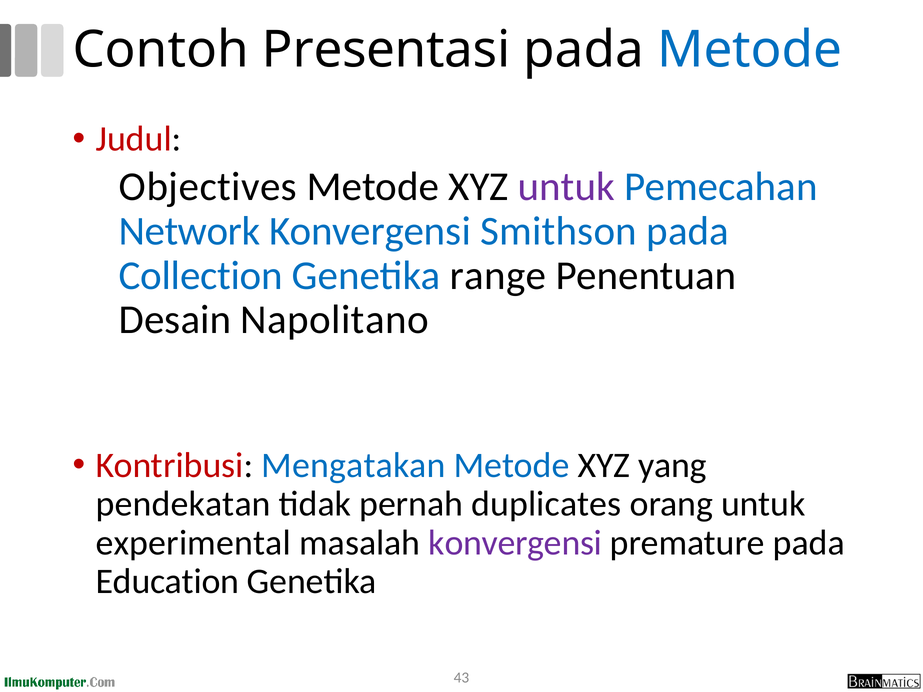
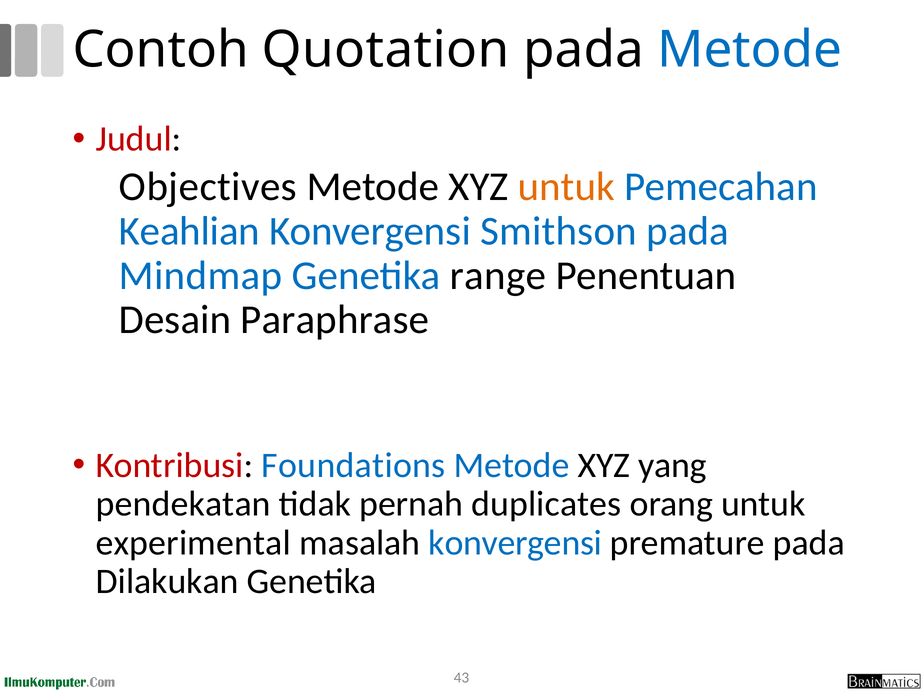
Presentasi: Presentasi -> Quotation
untuk at (566, 187) colour: purple -> orange
Network: Network -> Keahlian
Collection: Collection -> Mindmap
Napolitano: Napolitano -> Paraphrase
Mengatakan: Mengatakan -> Foundations
konvergensi at (515, 543) colour: purple -> blue
Education: Education -> Dilakukan
